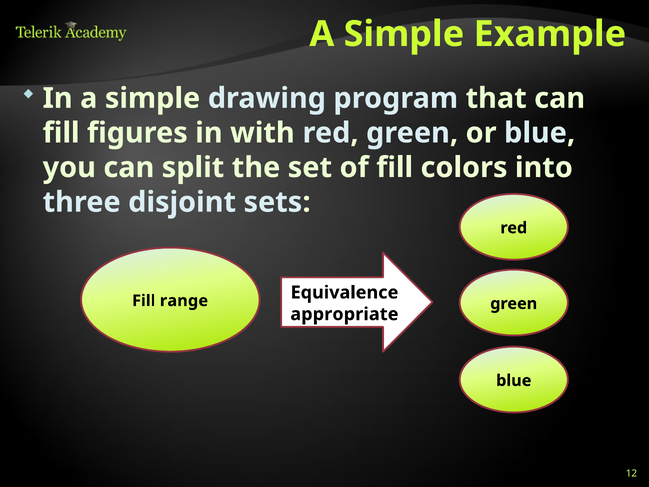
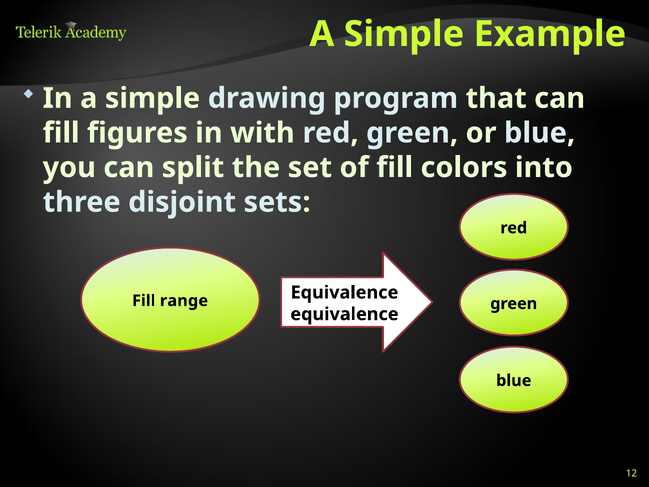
appropriate at (344, 314): appropriate -> equivalence
